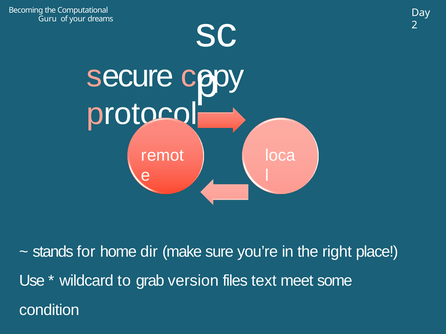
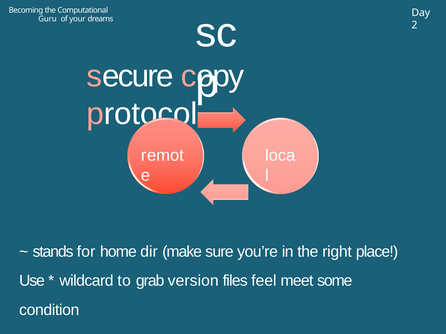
text: text -> feel
